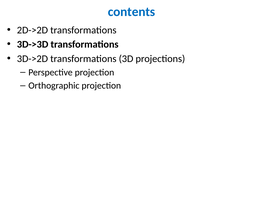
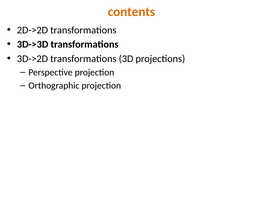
contents colour: blue -> orange
